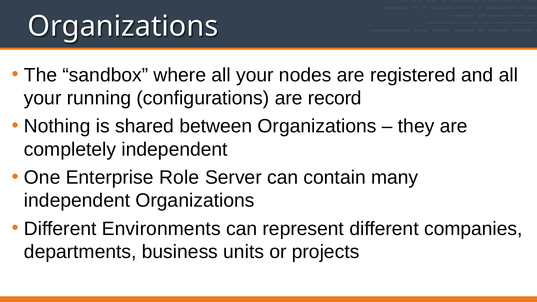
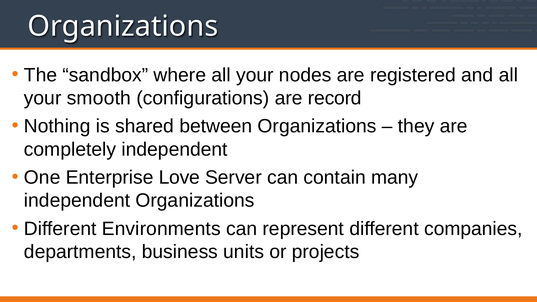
running: running -> smooth
Role: Role -> Love
